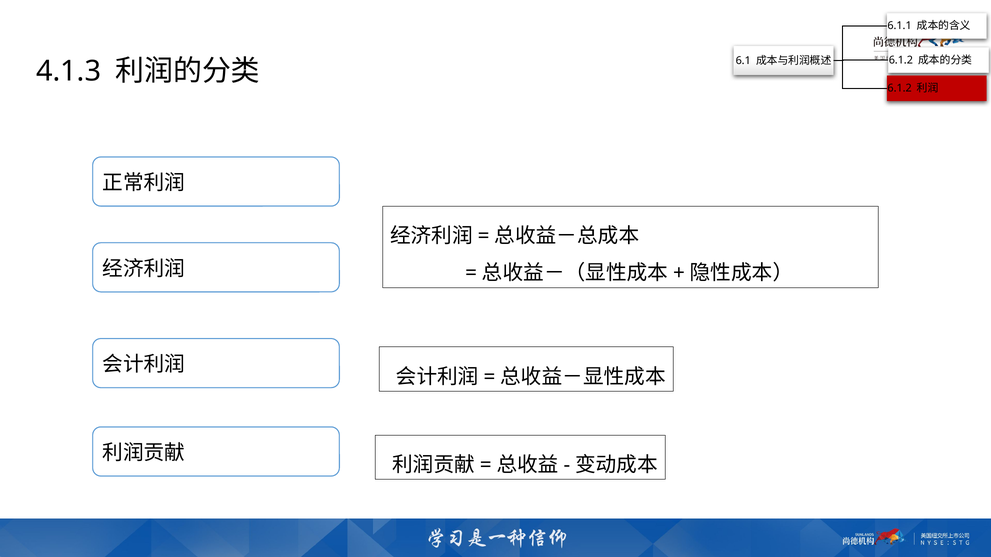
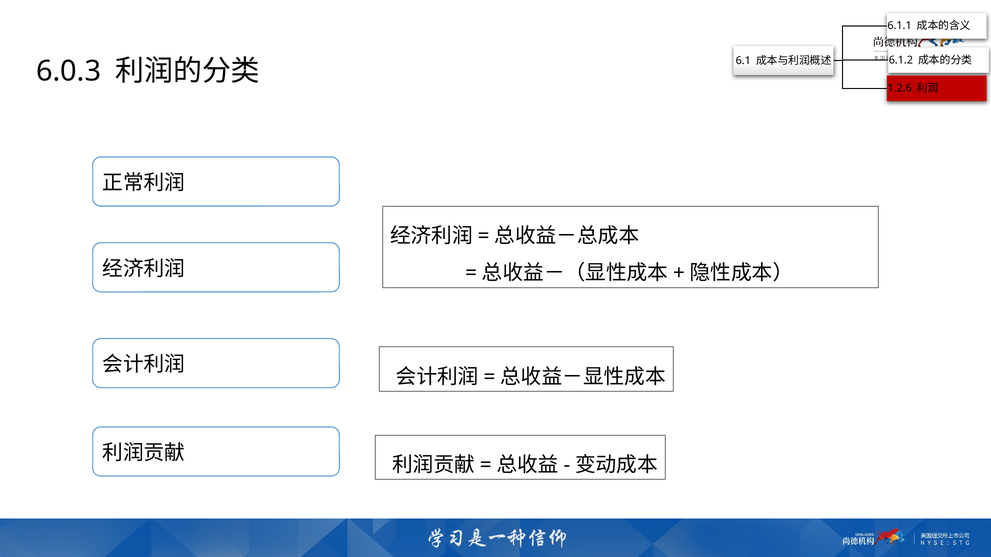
4.1.3: 4.1.3 -> 6.0.3
6.1.2 at (900, 88): 6.1.2 -> 1.2.6
